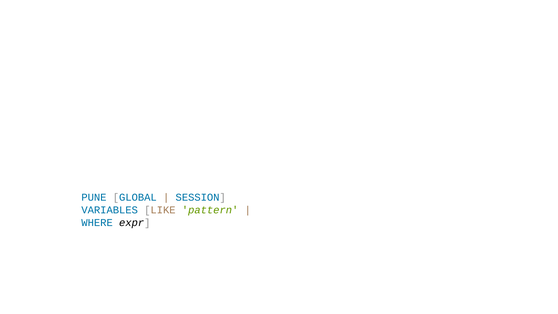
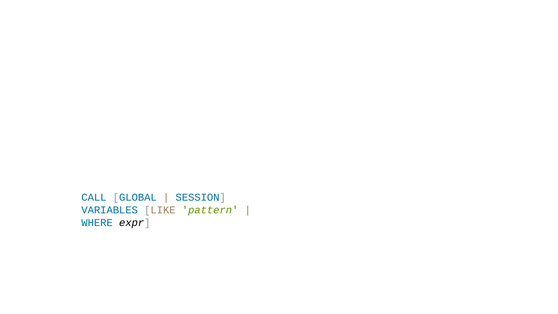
PUNE: PUNE -> CALL
